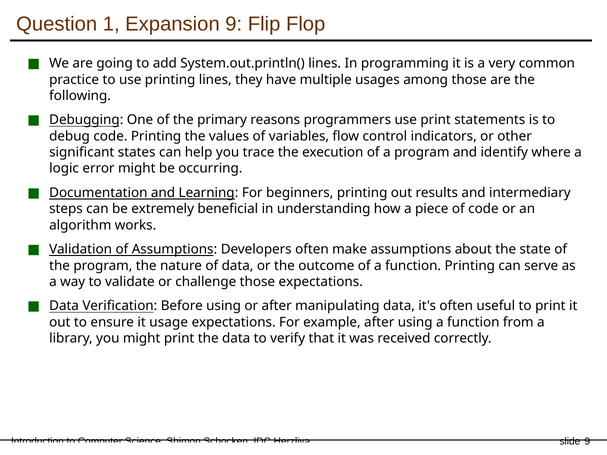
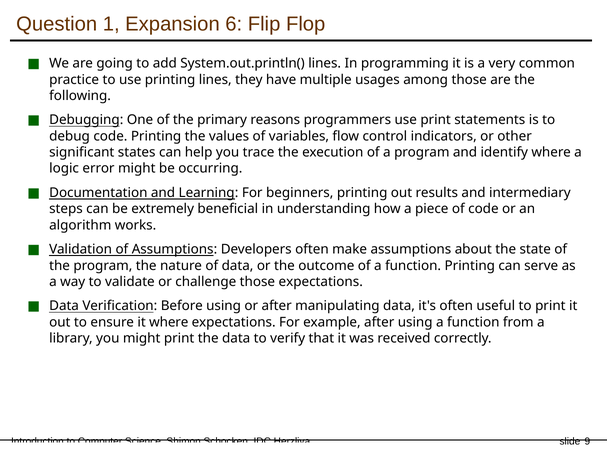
Expansion 9: 9 -> 6
it usage: usage -> where
